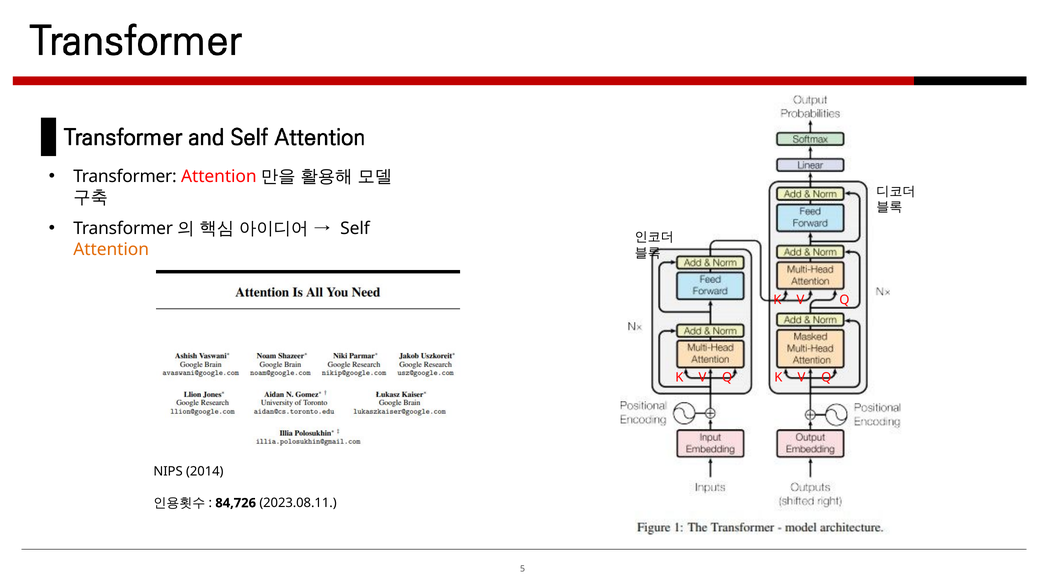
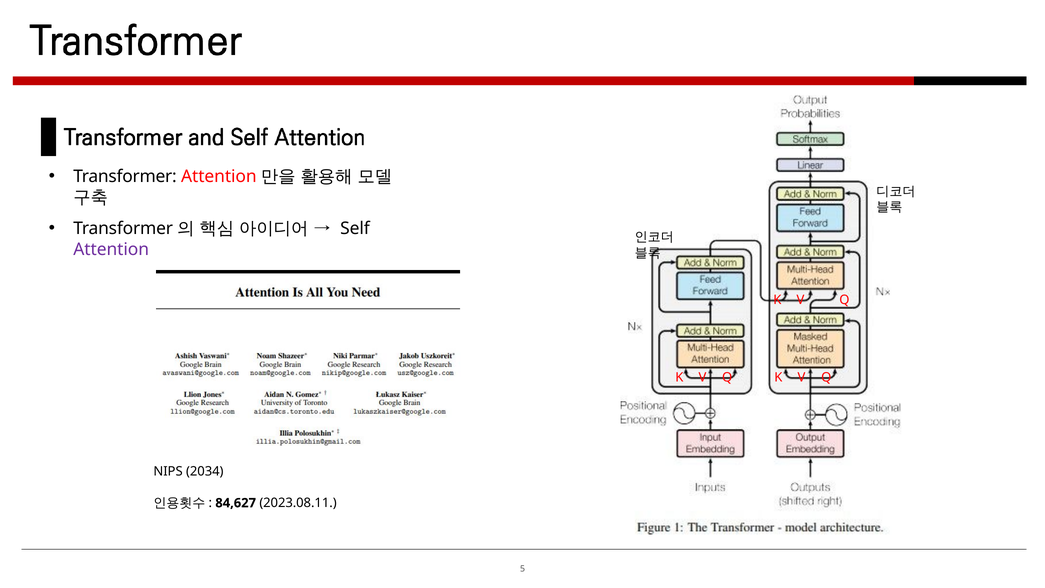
Attention colour: orange -> purple
2014: 2014 -> 2034
84,726: 84,726 -> 84,627
